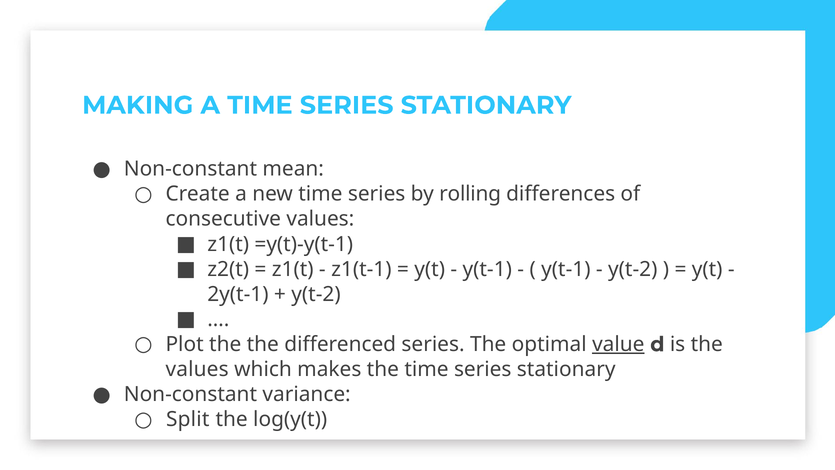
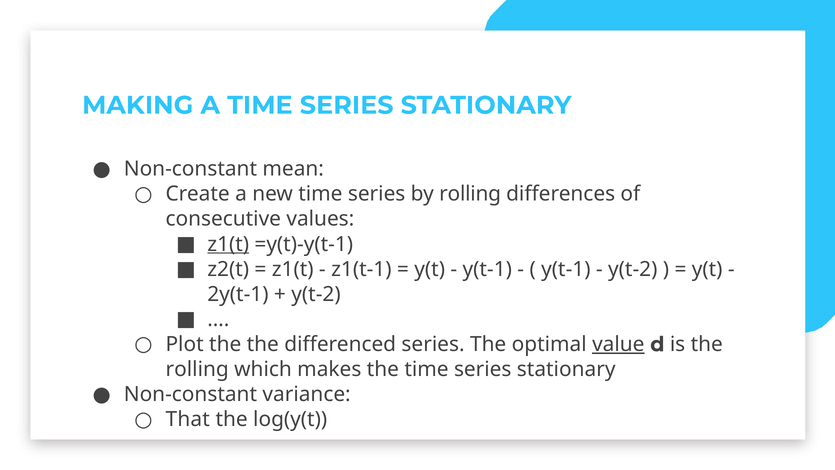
z1(t at (228, 244) underline: none -> present
values at (197, 369): values -> rolling
Split: Split -> That
